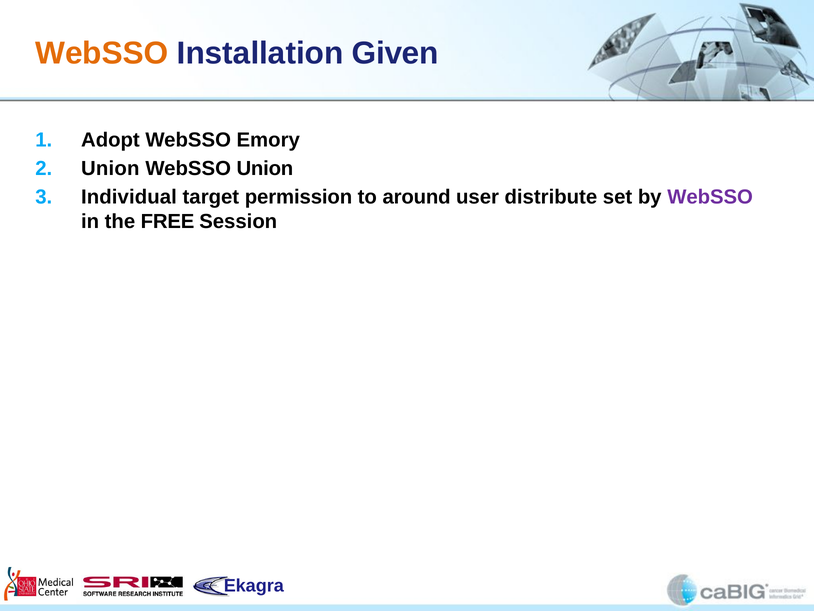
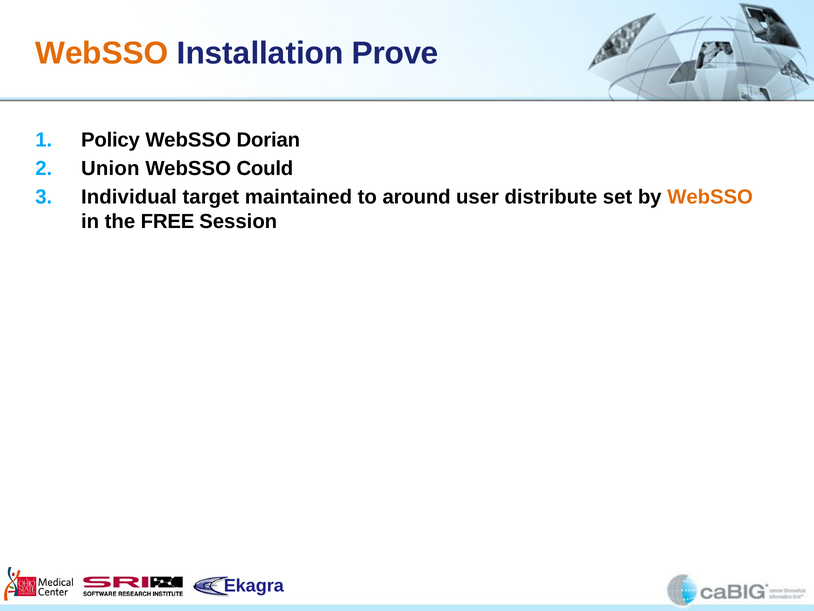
Given: Given -> Prove
Adopt: Adopt -> Policy
Emory: Emory -> Dorian
WebSSO Union: Union -> Could
permission: permission -> maintained
WebSSO at (710, 197) colour: purple -> orange
